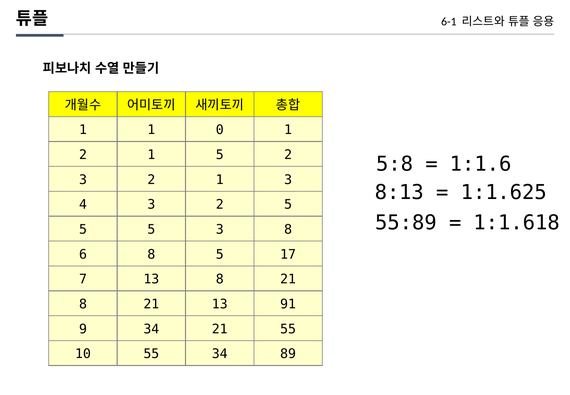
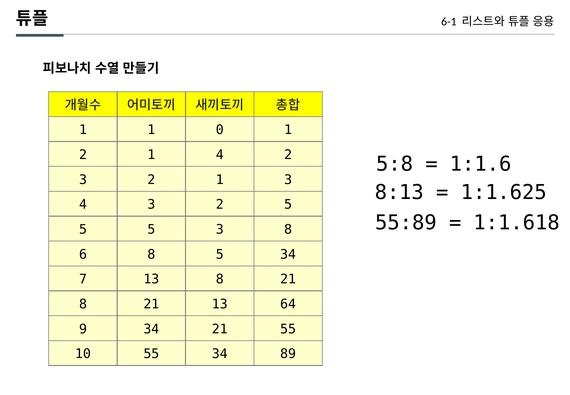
1 5: 5 -> 4
5 17: 17 -> 34
91: 91 -> 64
